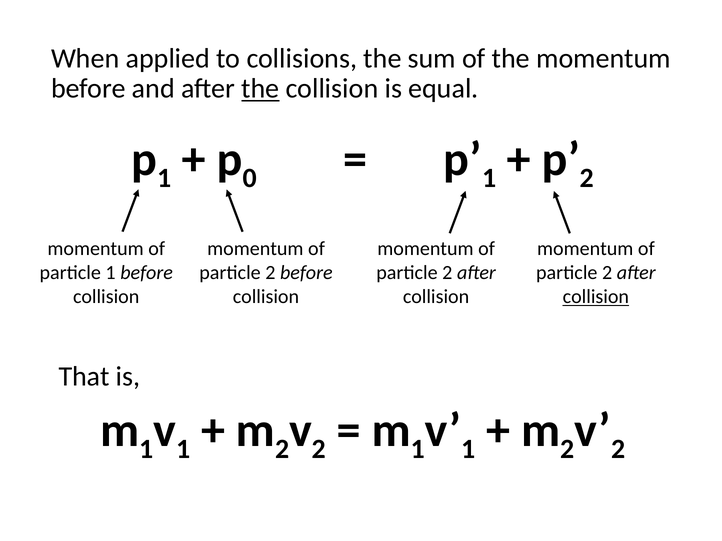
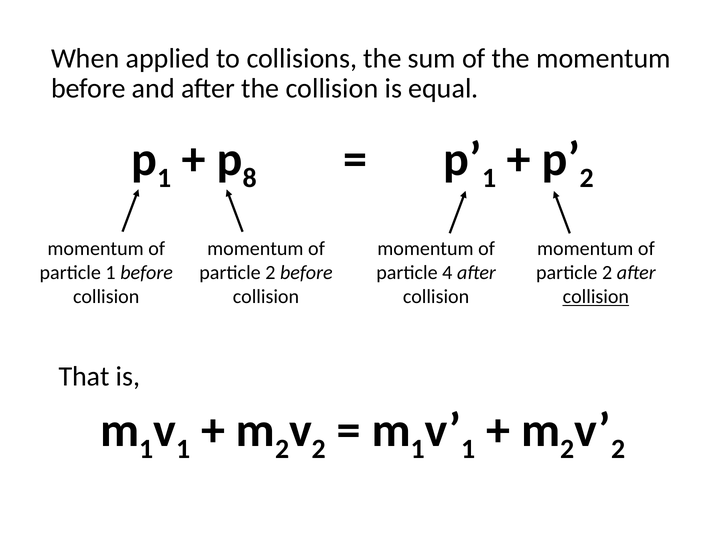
the at (260, 89) underline: present -> none
0: 0 -> 8
2 at (447, 273): 2 -> 4
